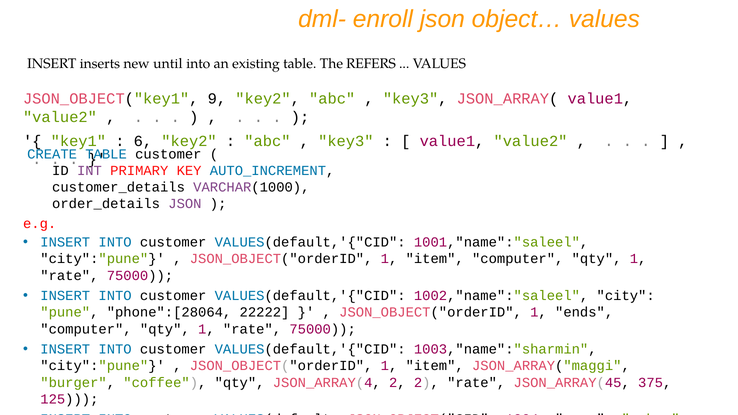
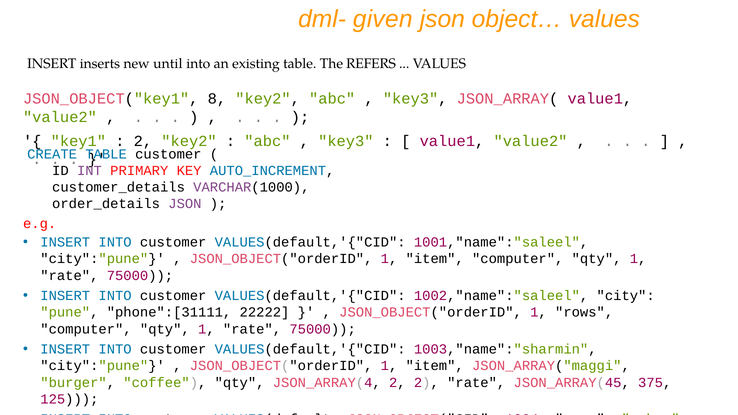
enroll: enroll -> given
9: 9 -> 8
6 at (143, 141): 6 -> 2
phone":[28064: phone":[28064 -> phone":[31111
ends: ends -> rows
